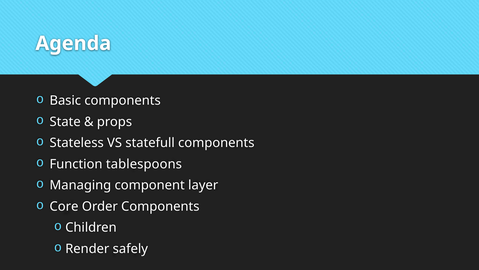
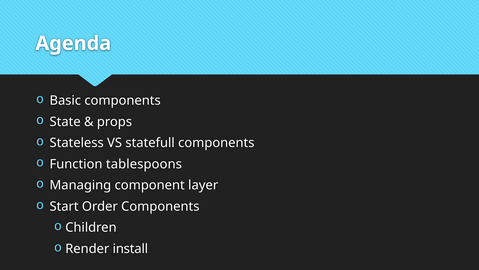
Core: Core -> Start
safely: safely -> install
